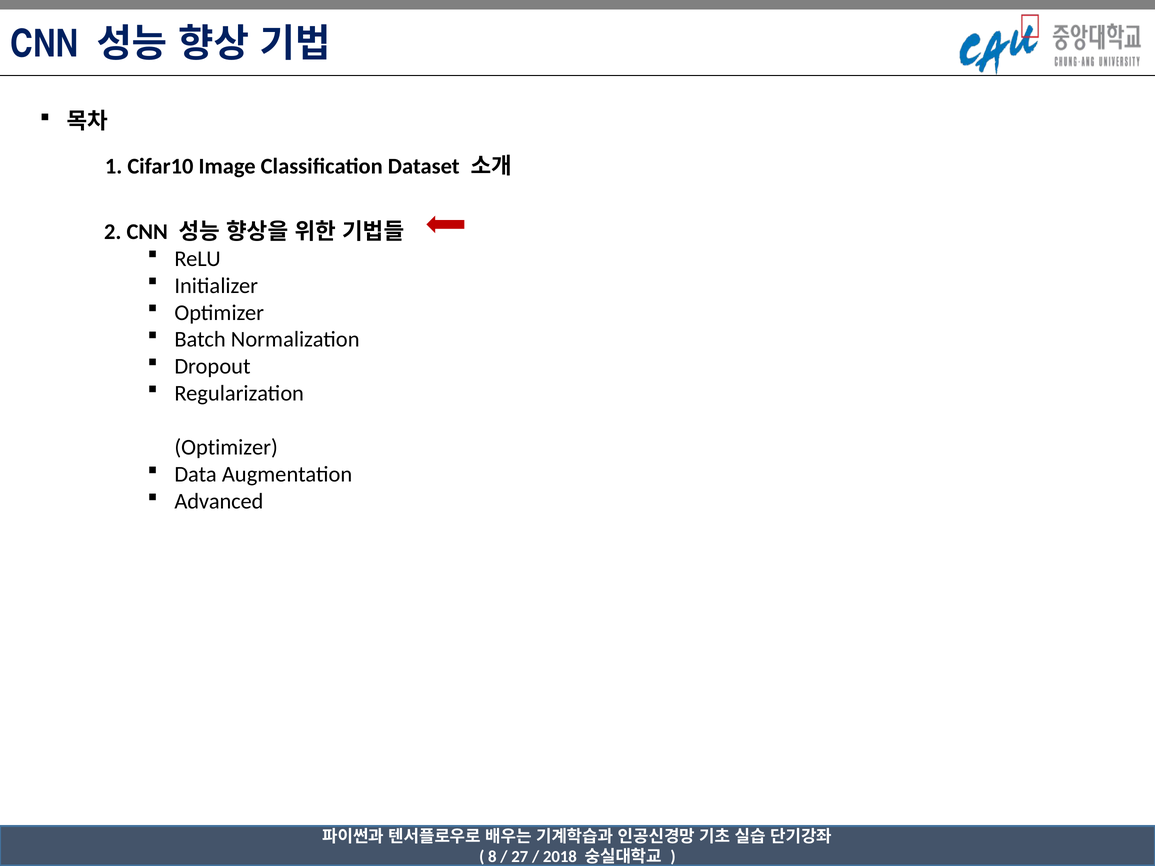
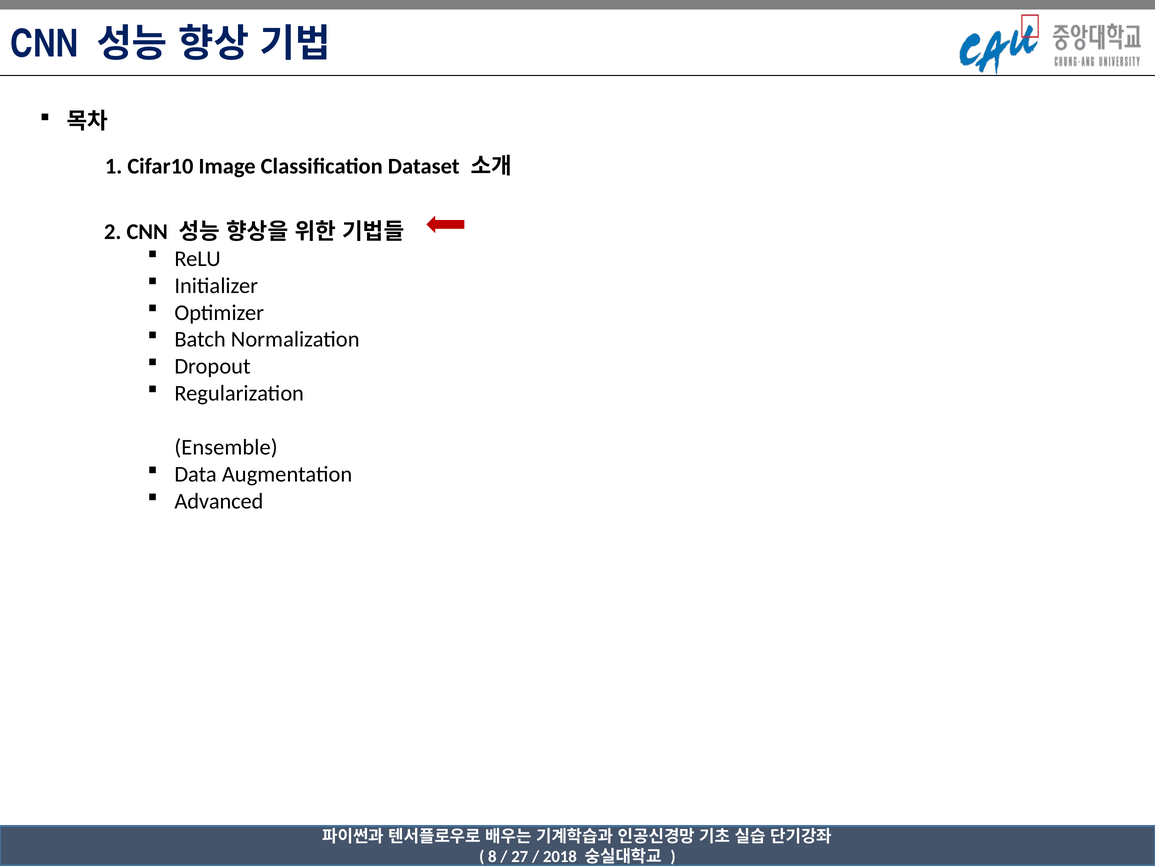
Optimizer at (226, 448): Optimizer -> Ensemble
